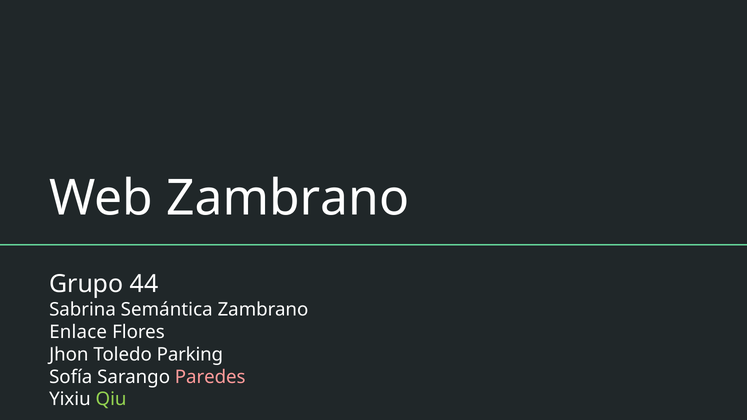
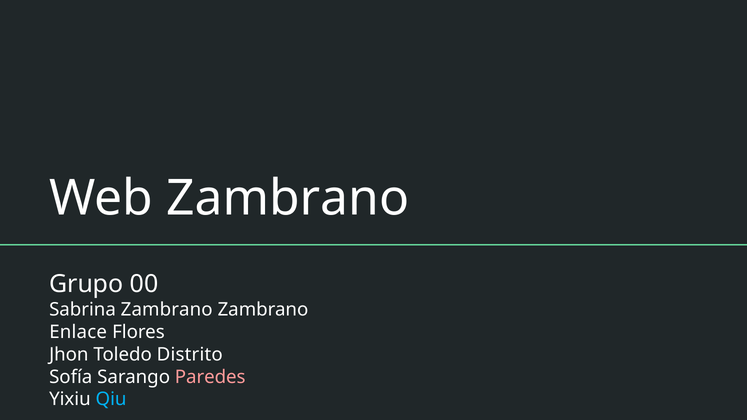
44: 44 -> 00
Sabrina Semántica: Semántica -> Zambrano
Parking: Parking -> Distrito
Qiu colour: light green -> light blue
